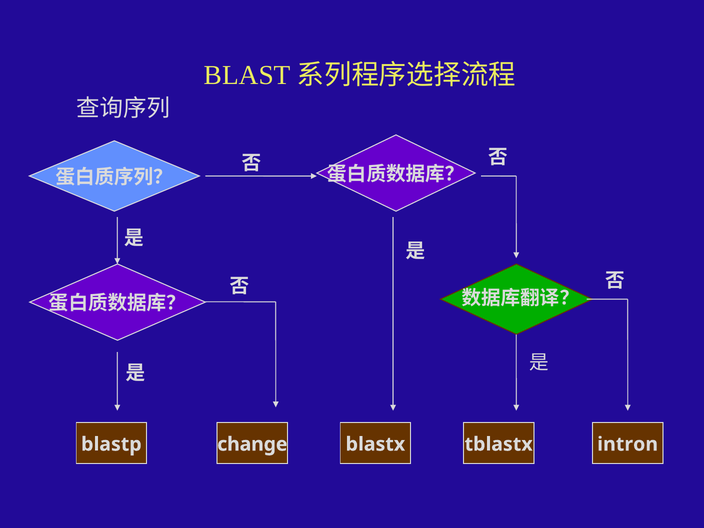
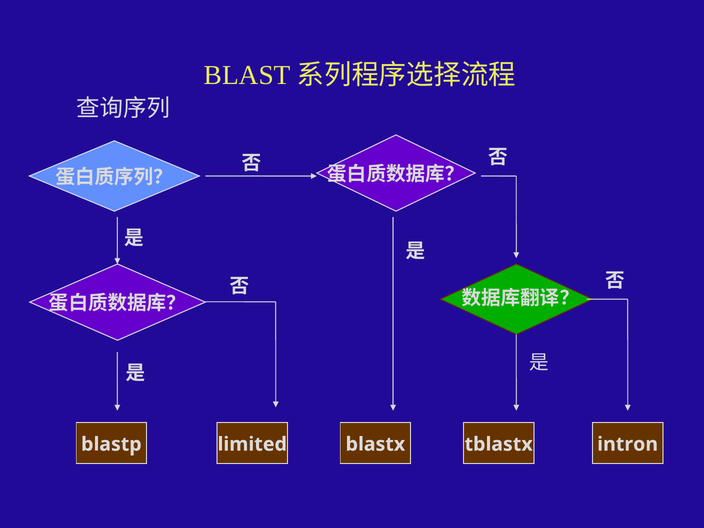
change: change -> limited
